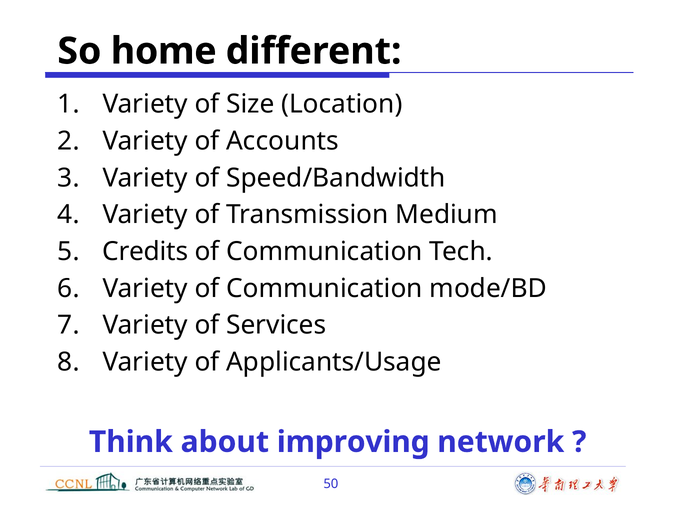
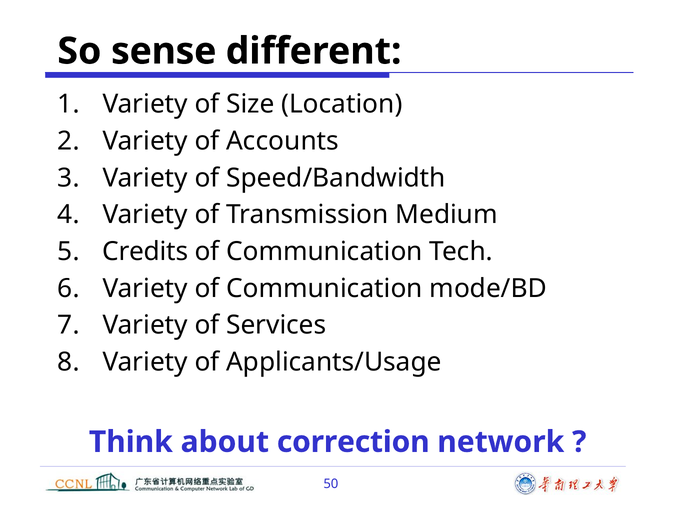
home: home -> sense
improving: improving -> correction
